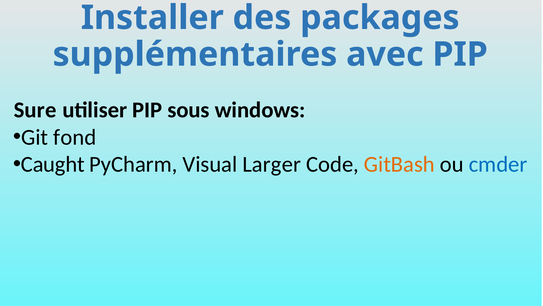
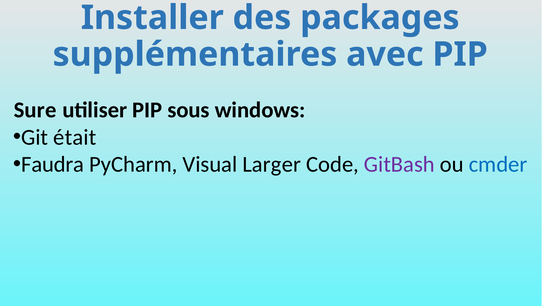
fond: fond -> était
Caught: Caught -> Faudra
GitBash colour: orange -> purple
